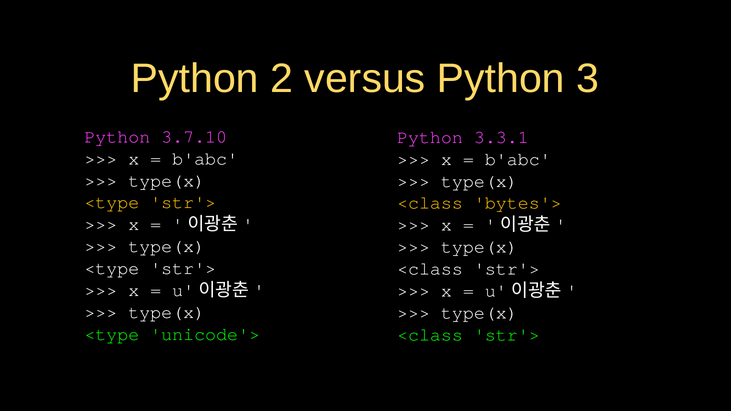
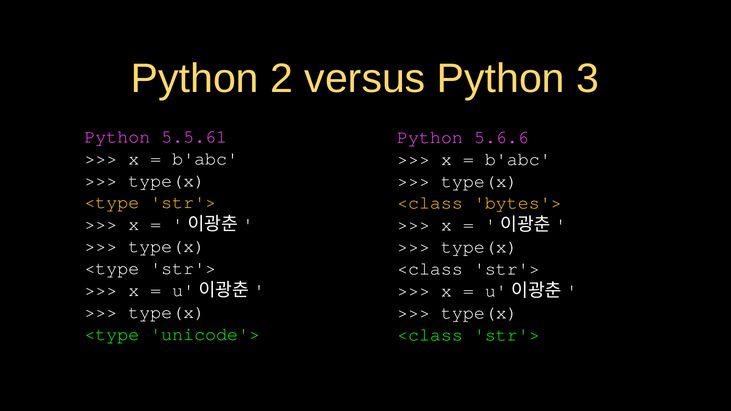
3.7.10: 3.7.10 -> 5.5.61
3.3.1: 3.3.1 -> 5.6.6
